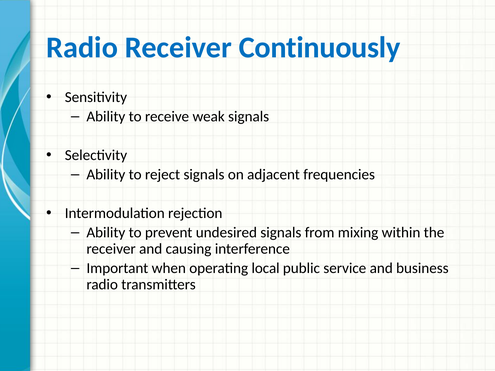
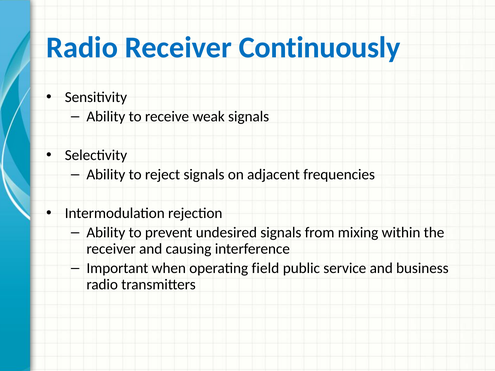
local: local -> field
